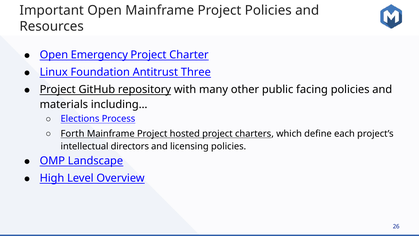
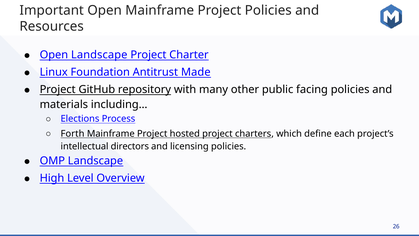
Open Emergency: Emergency -> Landscape
Three: Three -> Made
